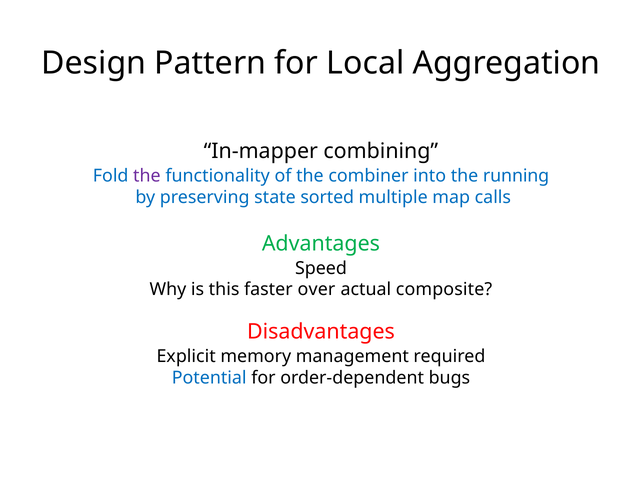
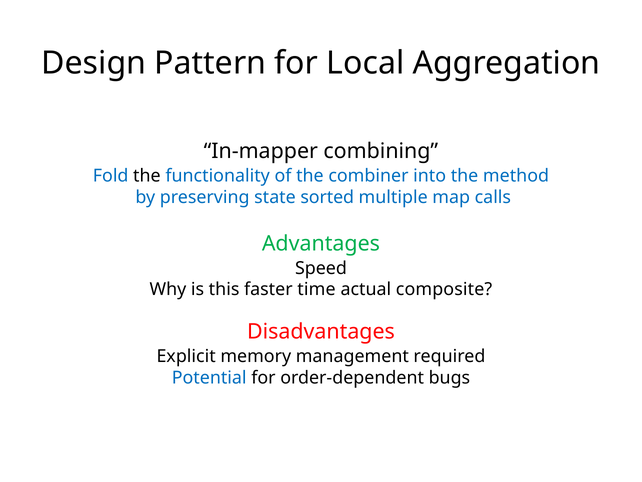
the at (147, 176) colour: purple -> black
running: running -> method
over: over -> time
